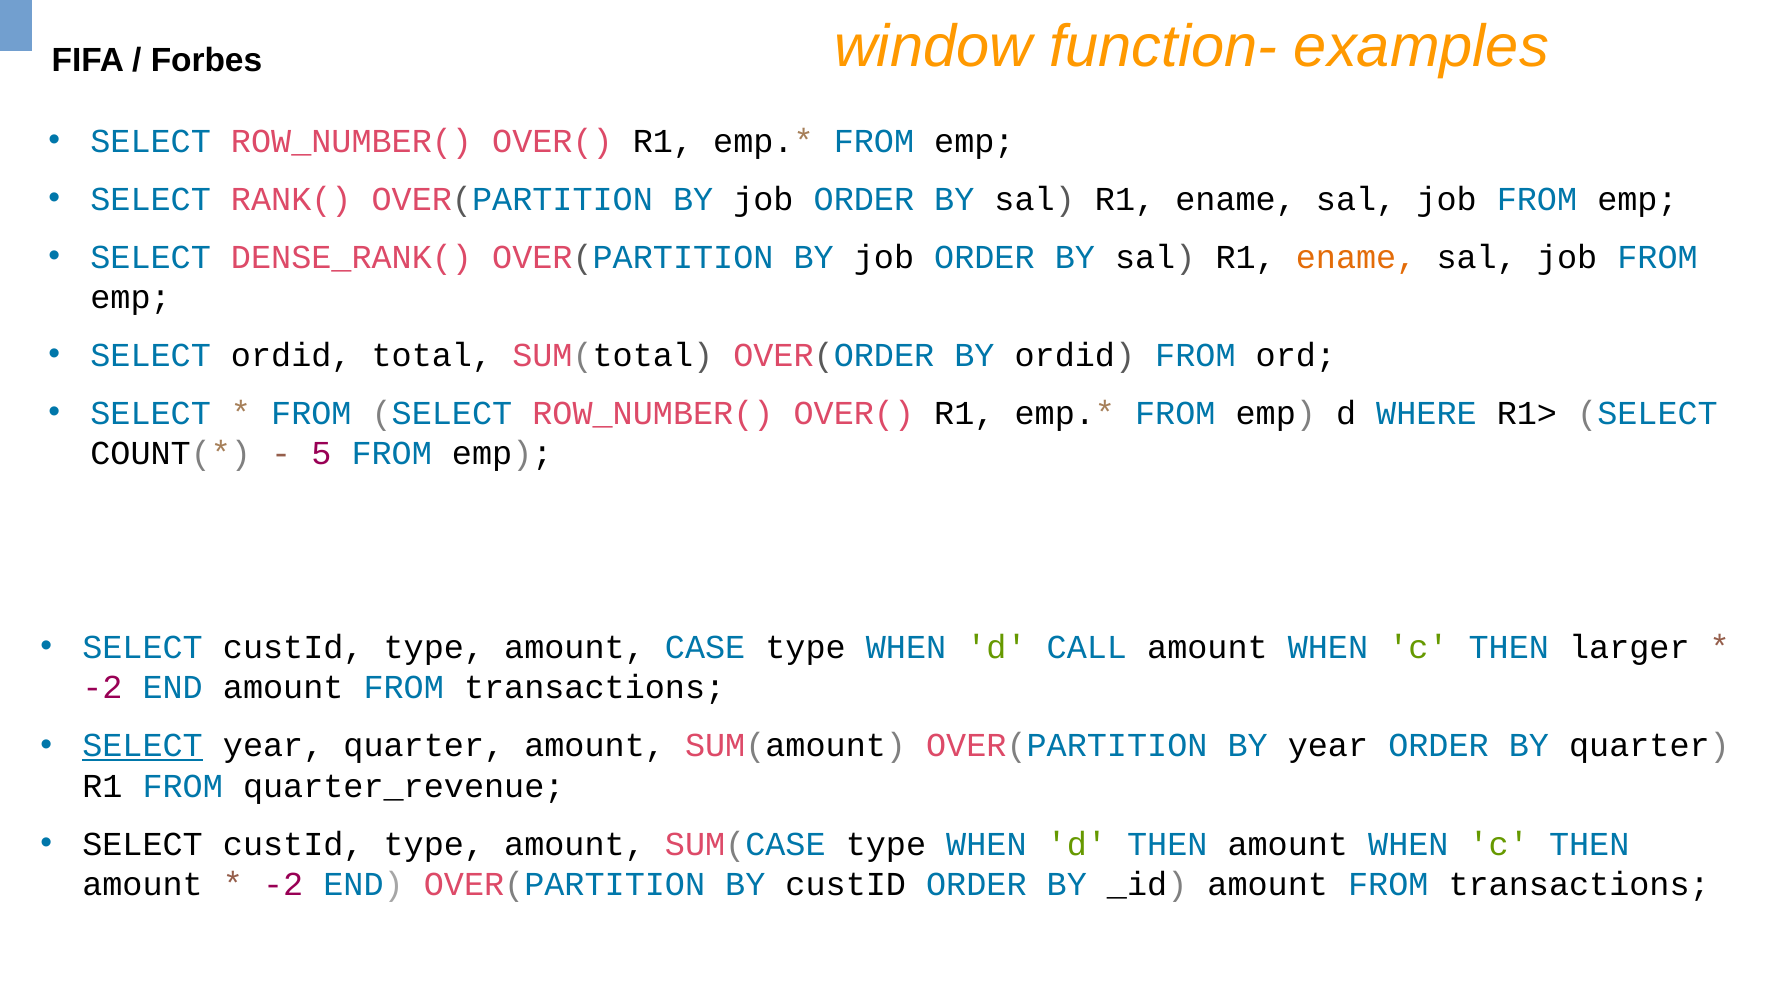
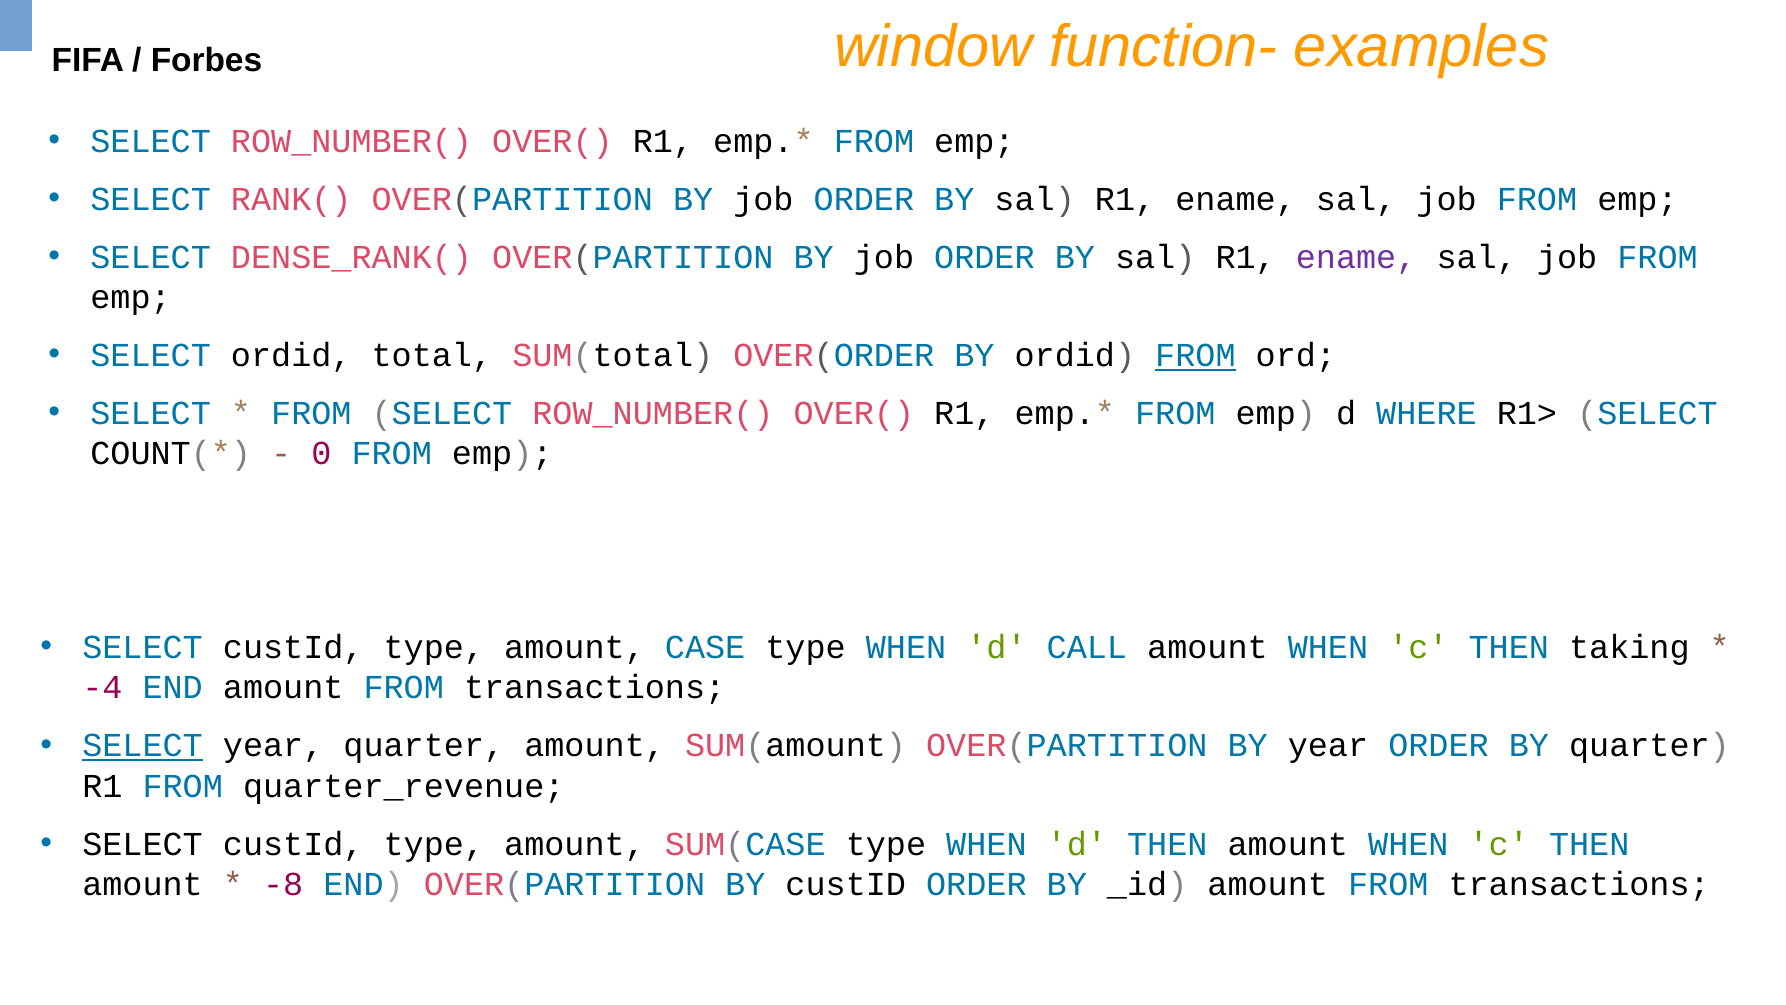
ename at (1356, 257) colour: orange -> purple
FROM at (1195, 355) underline: none -> present
5: 5 -> 0
larger: larger -> taking
-2 at (102, 687): -2 -> -4
-2 at (283, 884): -2 -> -8
